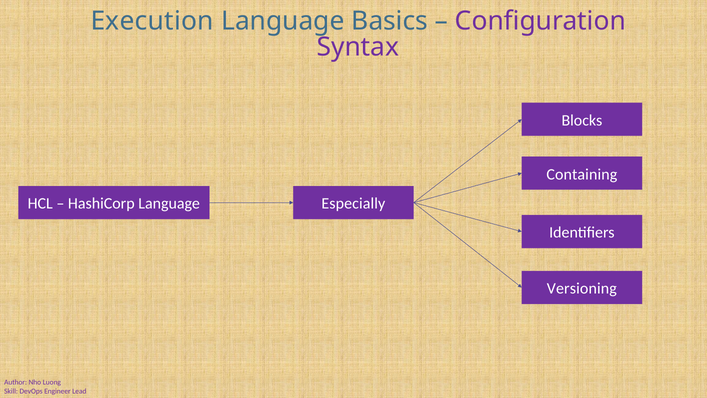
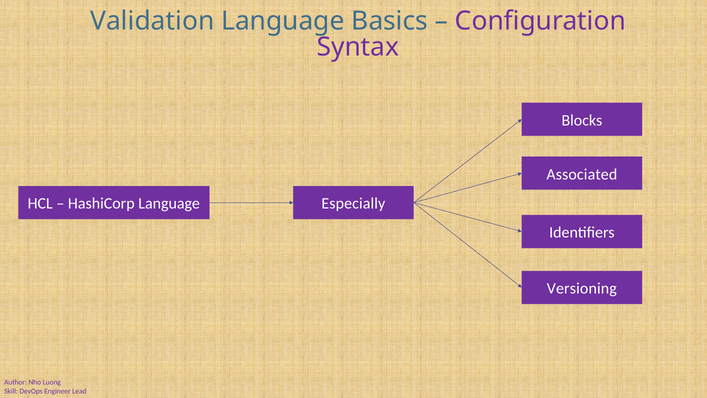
Execution: Execution -> Validation
Containing: Containing -> Associated
